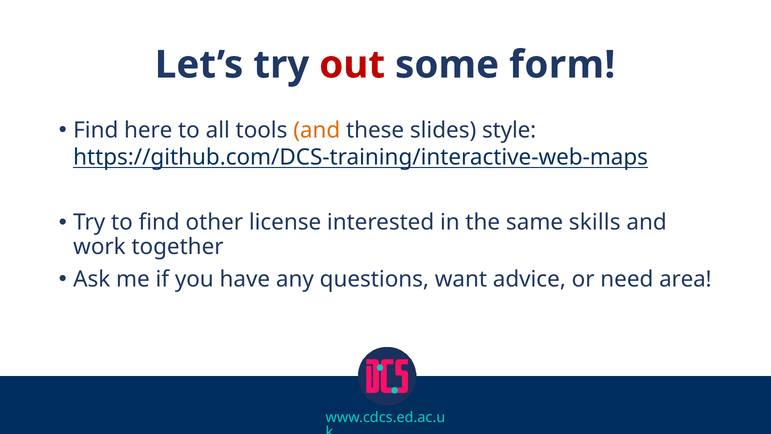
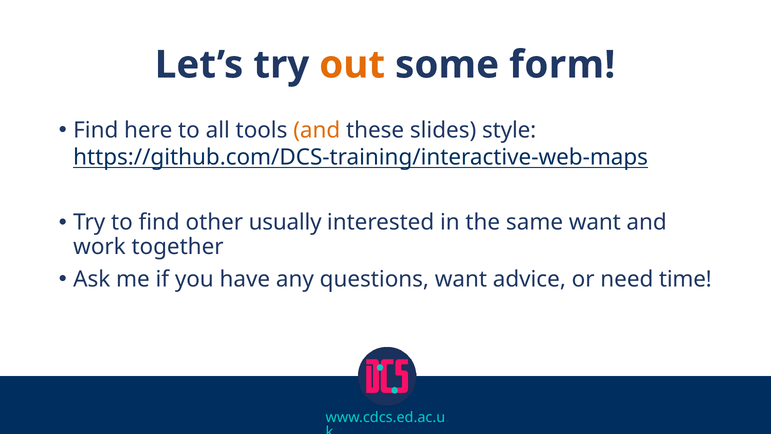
out colour: red -> orange
license: license -> usually
same skills: skills -> want
area: area -> time
